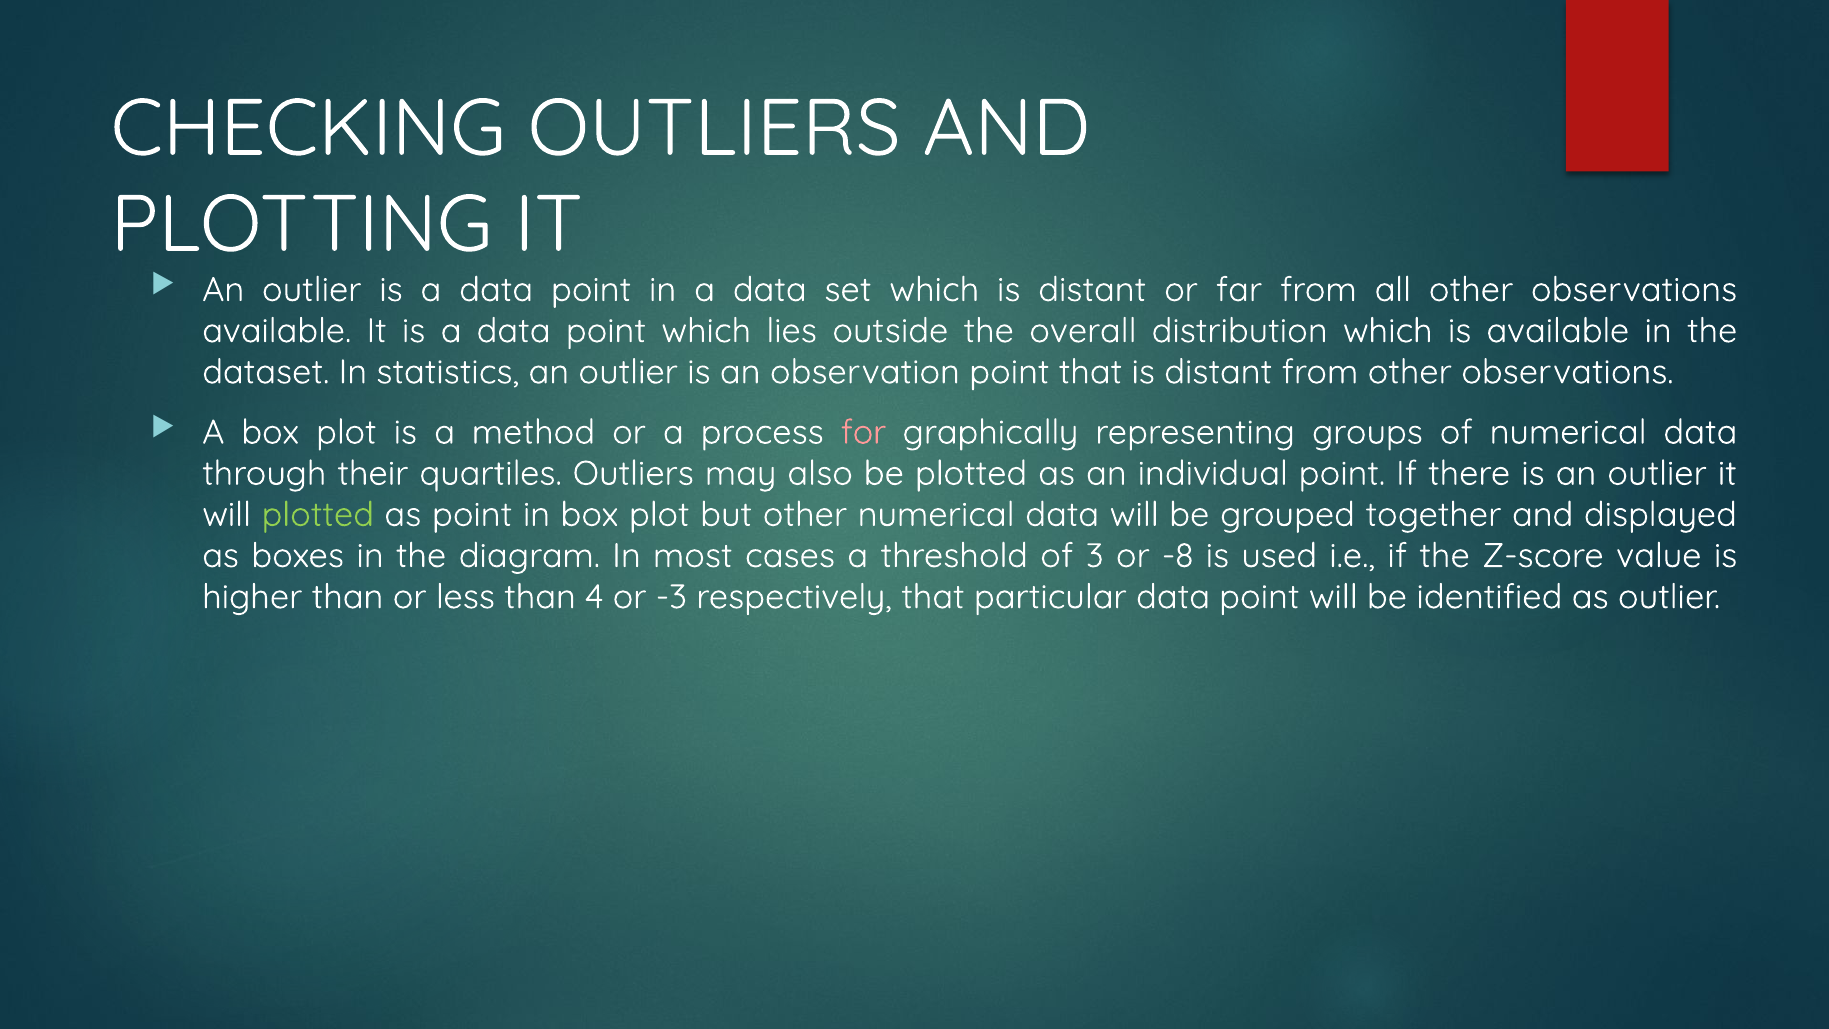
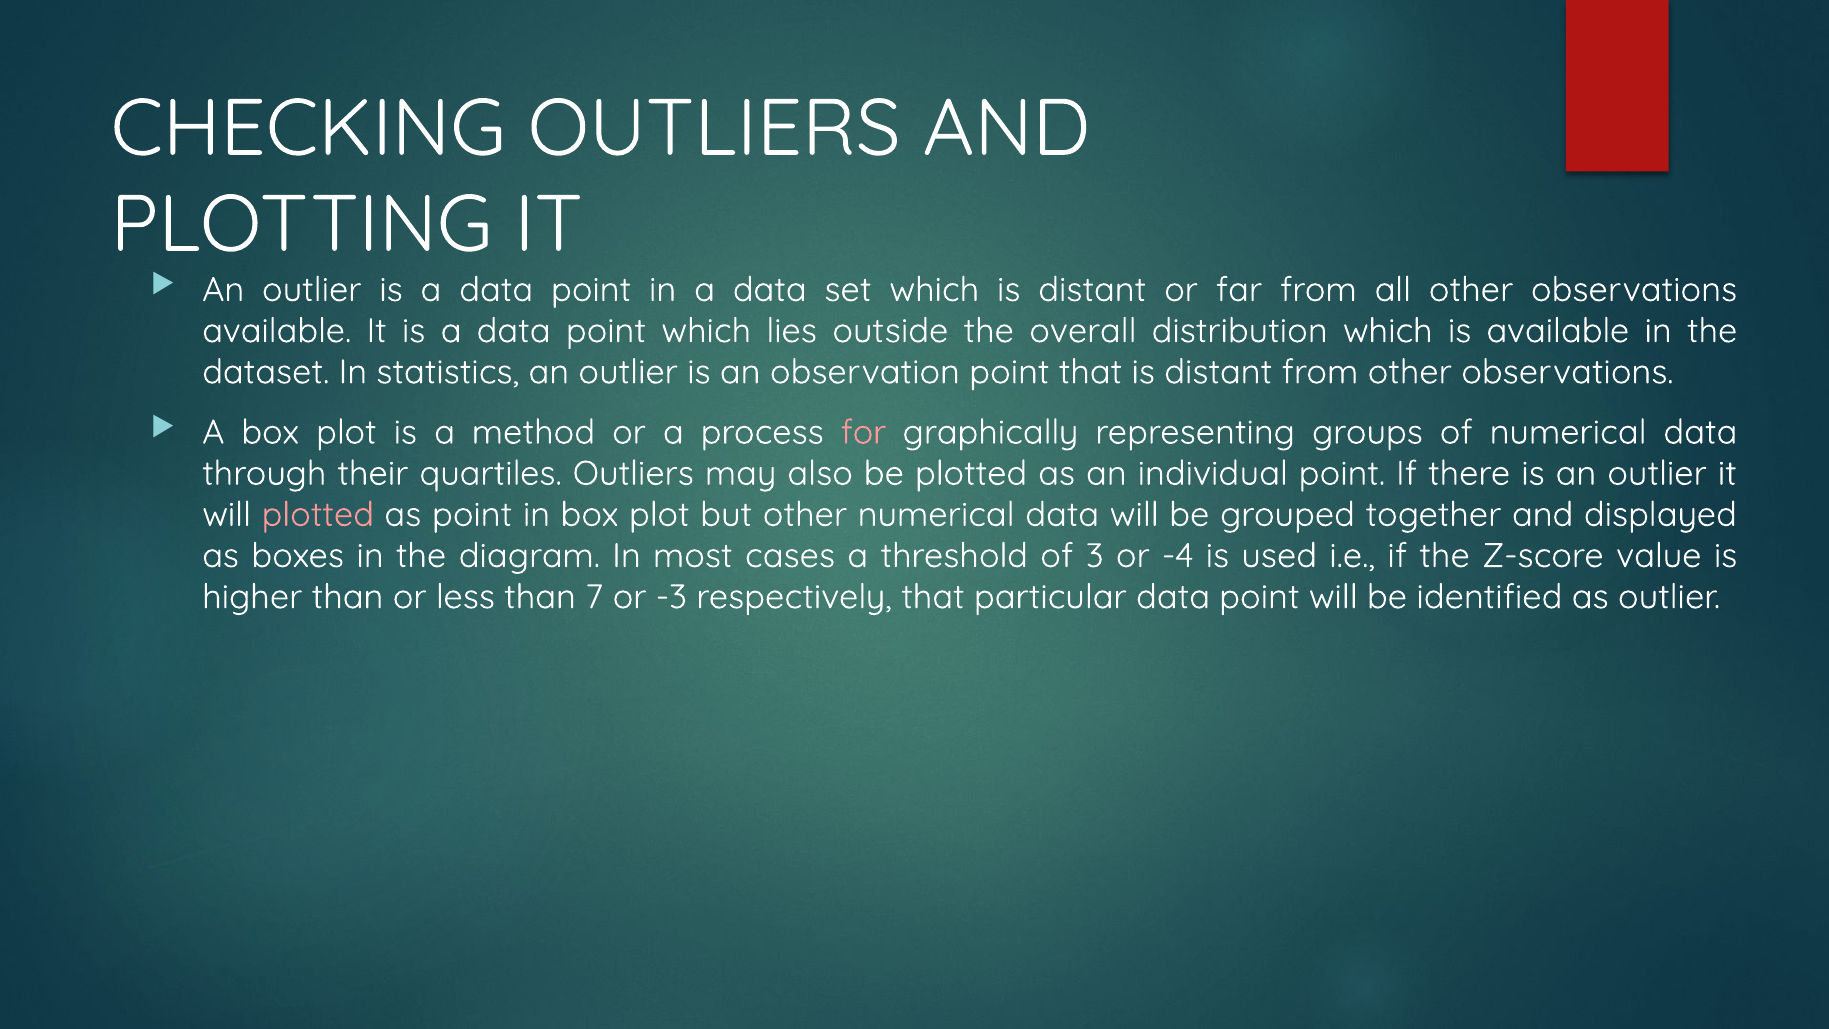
plotted at (318, 515) colour: light green -> pink
-8: -8 -> -4
4: 4 -> 7
